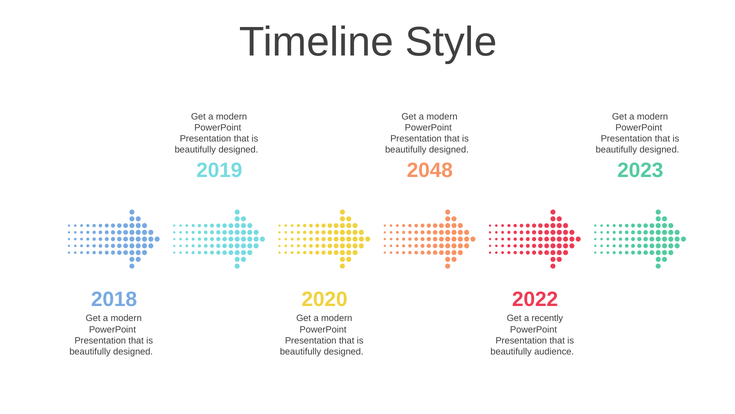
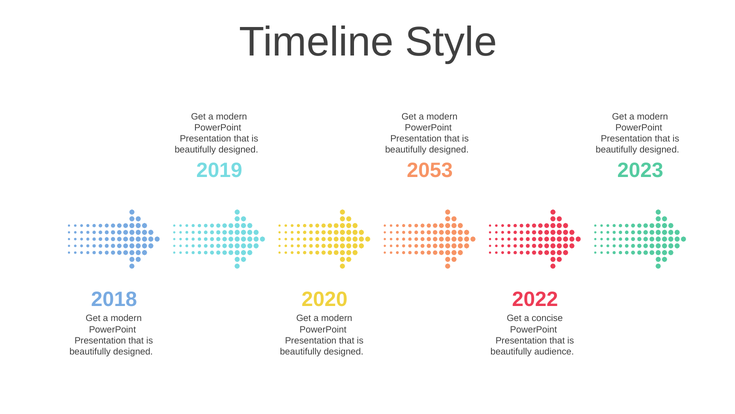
2048: 2048 -> 2053
recently: recently -> concise
